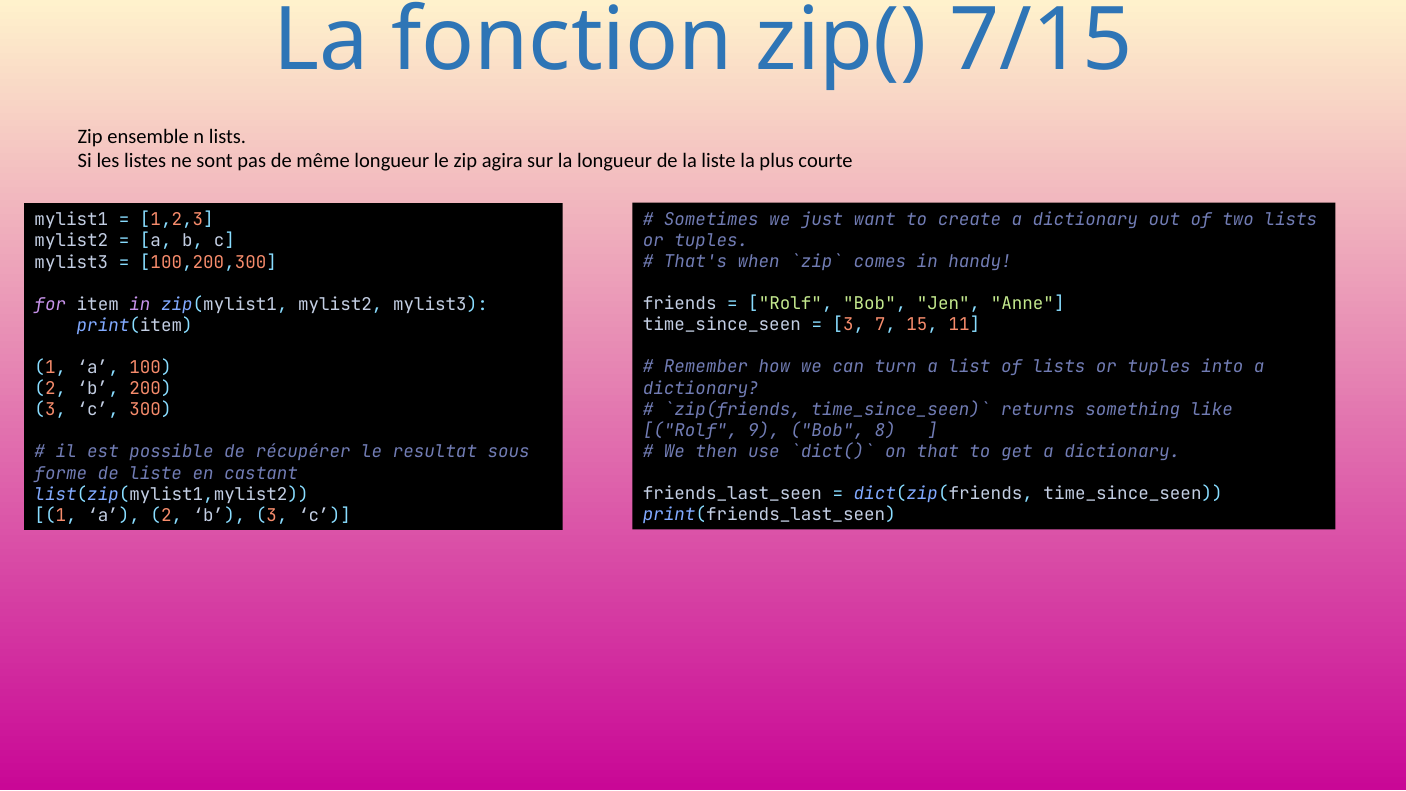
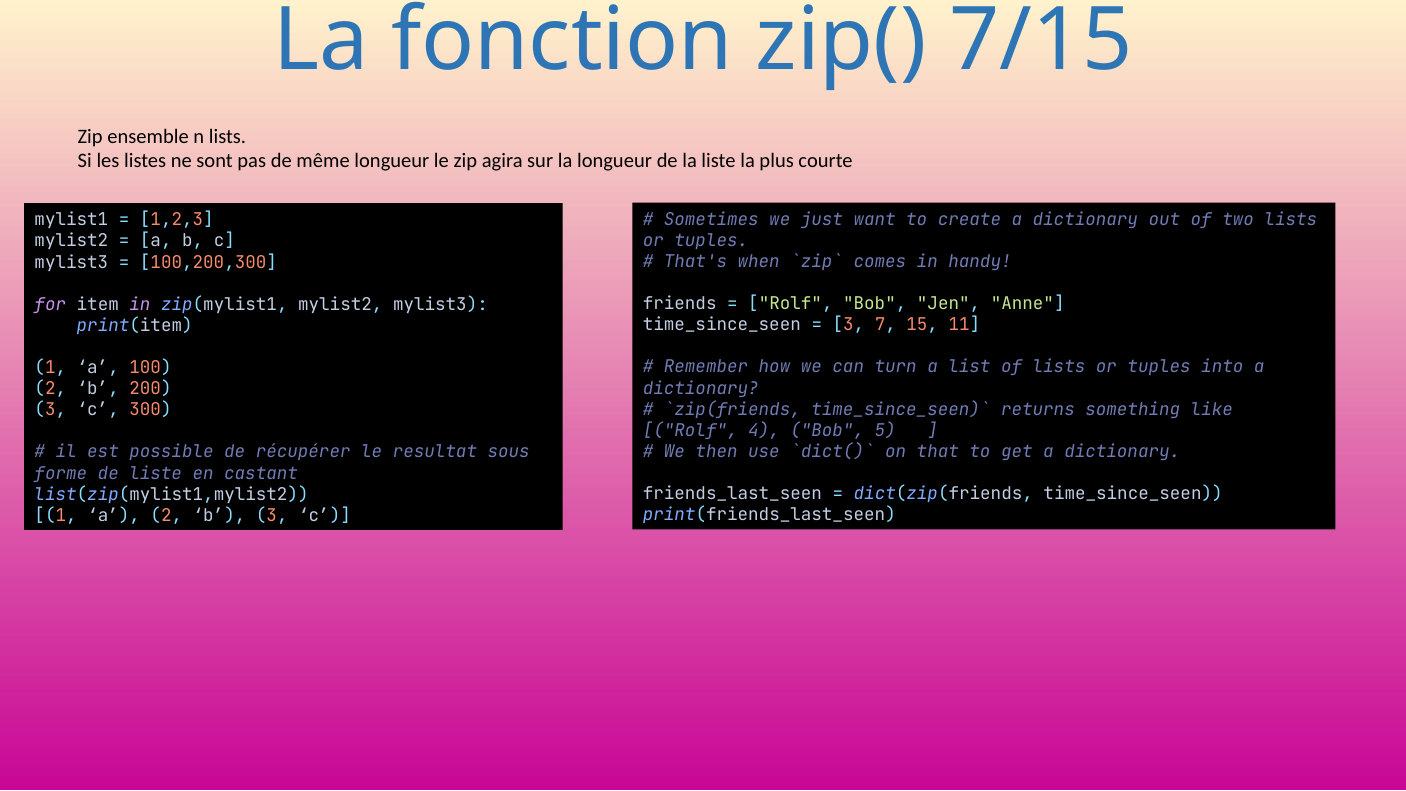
9: 9 -> 4
8: 8 -> 5
